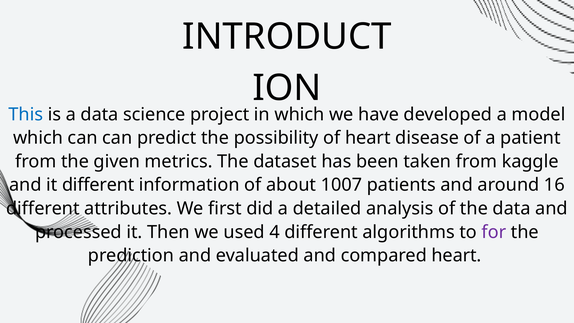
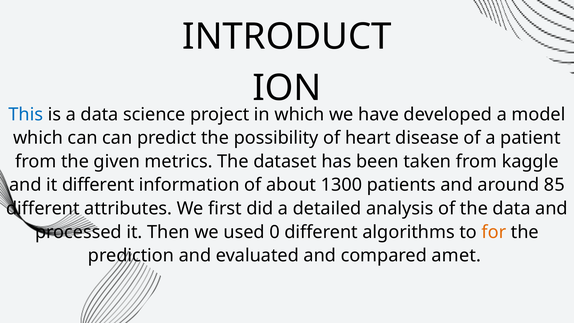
1007: 1007 -> 1300
16: 16 -> 85
4: 4 -> 0
for colour: purple -> orange
compared heart: heart -> amet
